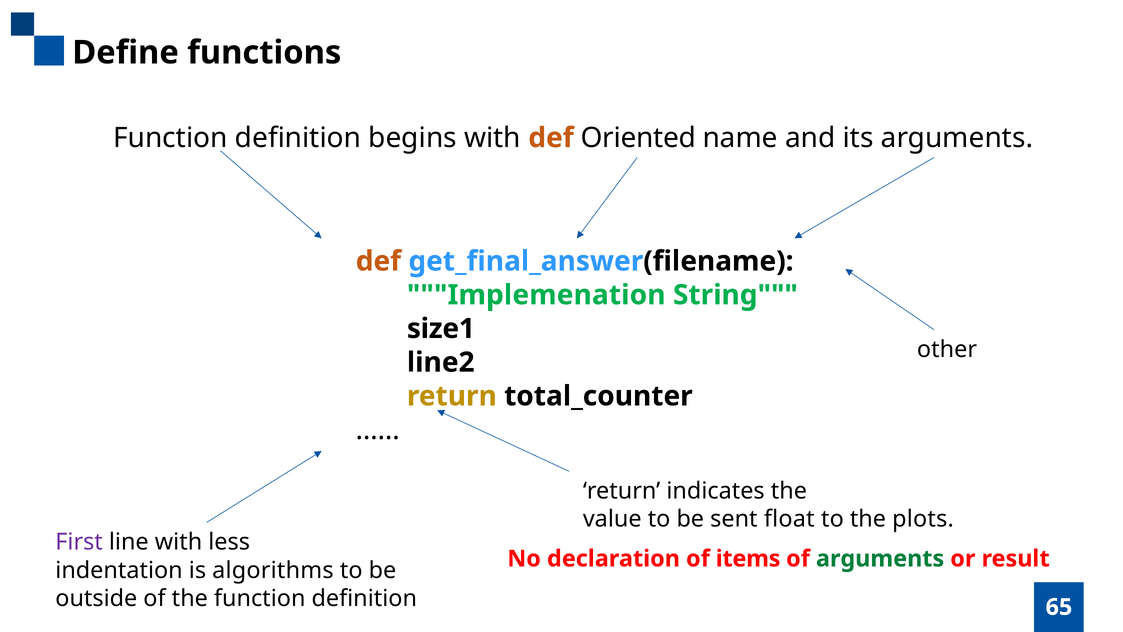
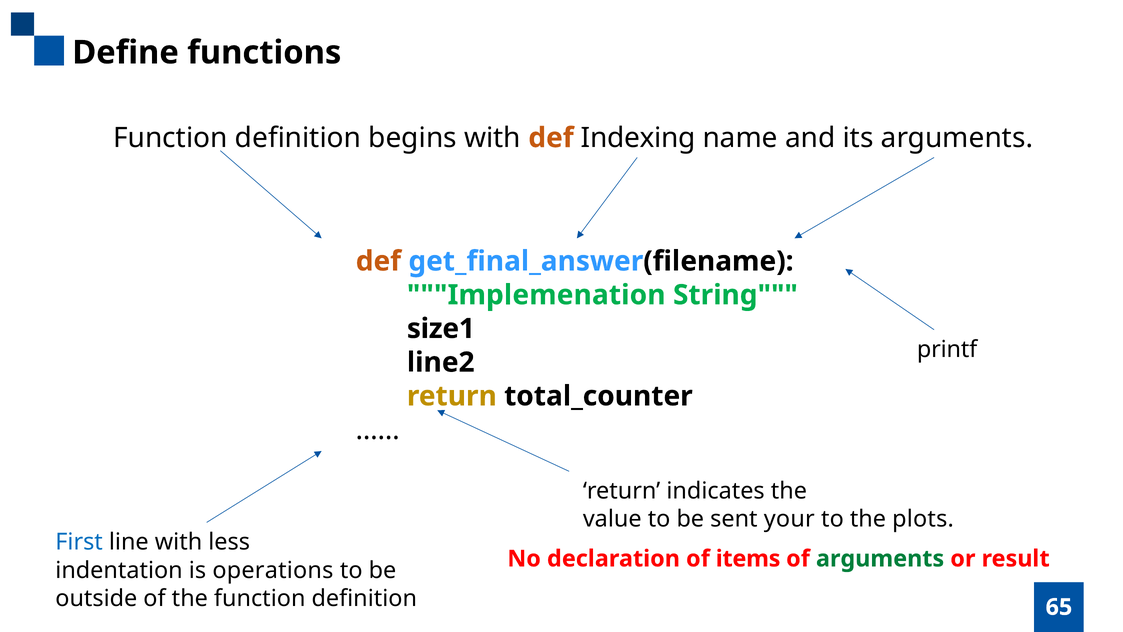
Oriented: Oriented -> Indexing
other: other -> printf
float: float -> your
First colour: purple -> blue
algorithms: algorithms -> operations
